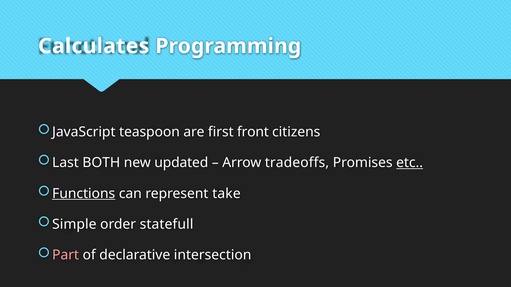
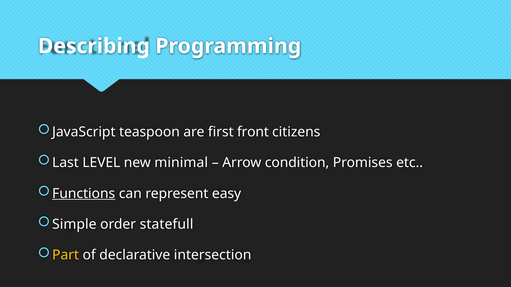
Calculates: Calculates -> Describing
BOTH: BOTH -> LEVEL
updated: updated -> minimal
tradeoffs: tradeoffs -> condition
etc underline: present -> none
take: take -> easy
Part colour: pink -> yellow
